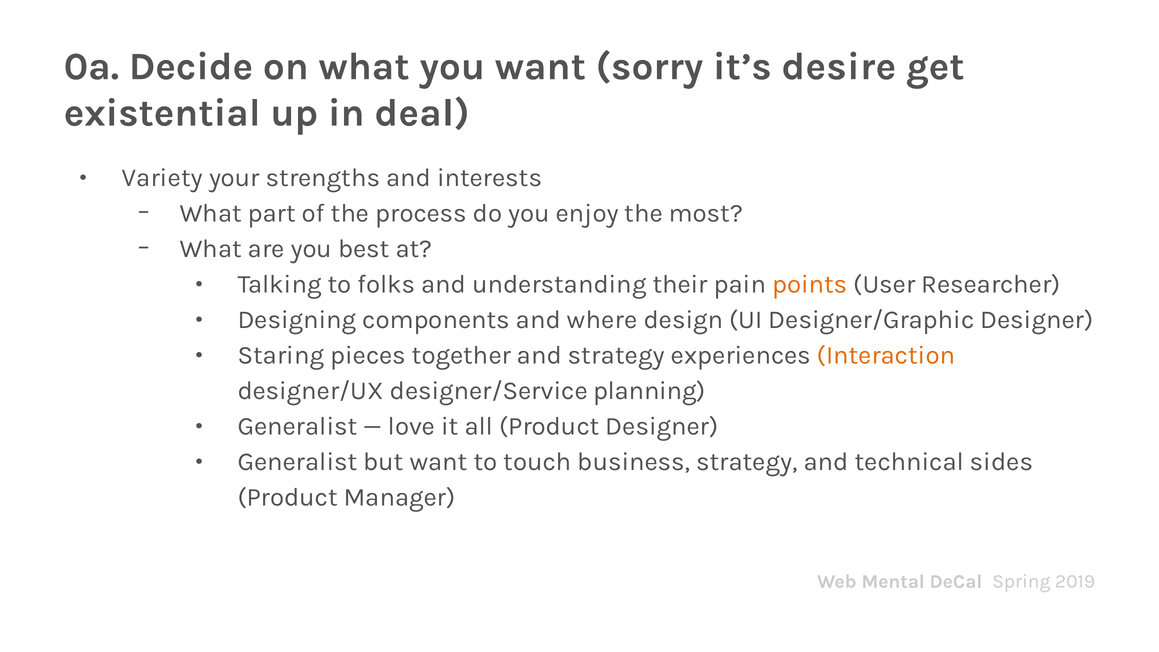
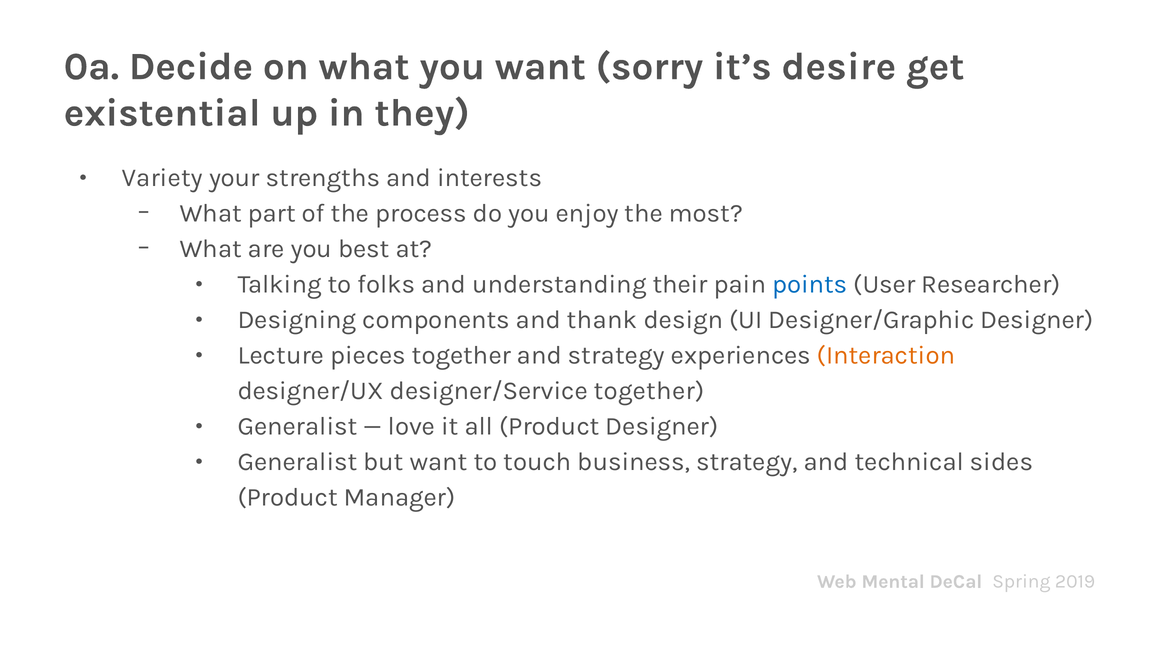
deal: deal -> they
points colour: orange -> blue
where: where -> thank
Staring: Staring -> Lecture
designer/Service planning: planning -> together
